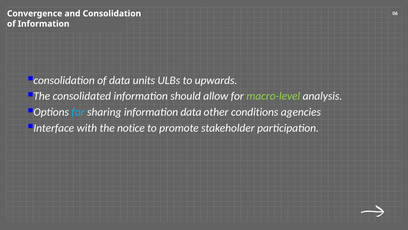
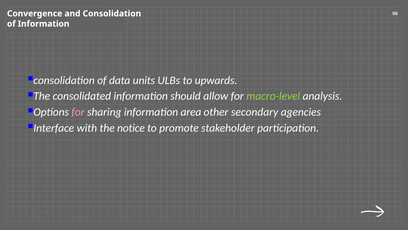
for at (78, 112) colour: light blue -> pink
information data: data -> area
conditions: conditions -> secondary
